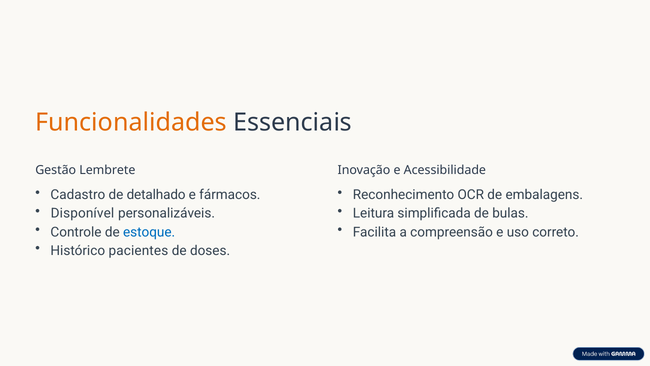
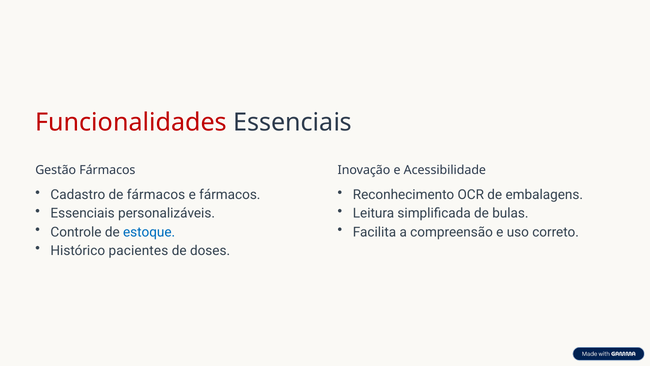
Funcionalidades colour: orange -> red
Gestão Lembrete: Lembrete -> Fármacos
de detalhado: detalhado -> fármacos
Disponível at (82, 213): Disponível -> Essenciais
